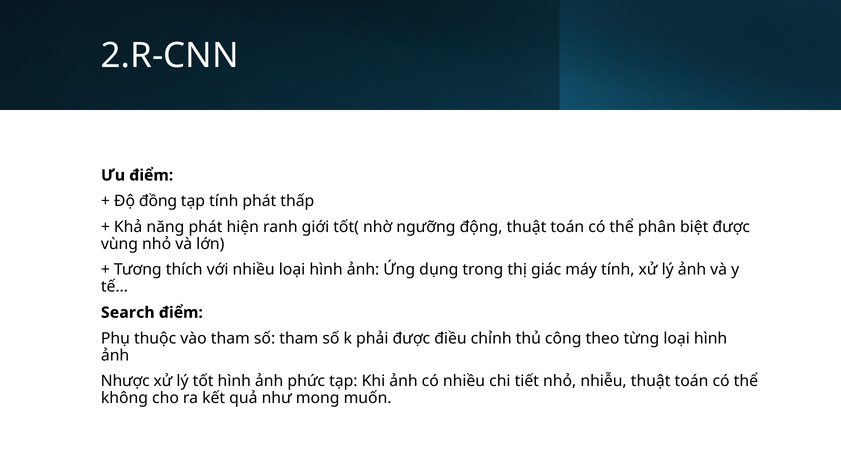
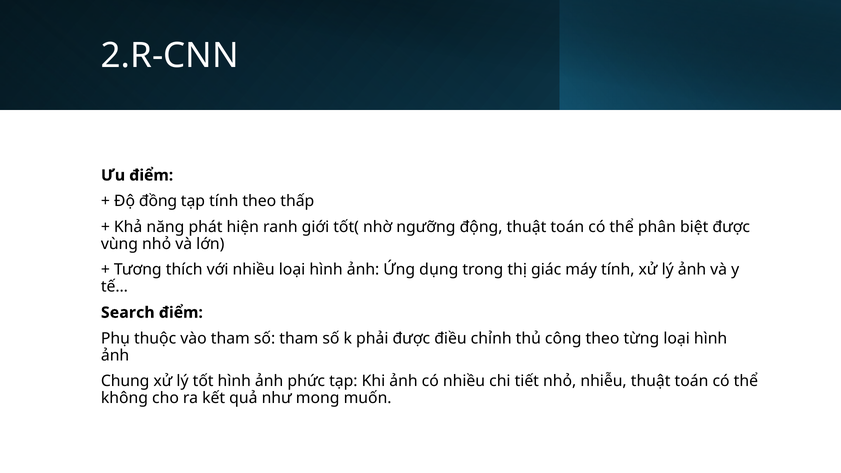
tính phát: phát -> theo
Nhược: Nhược -> Chung
